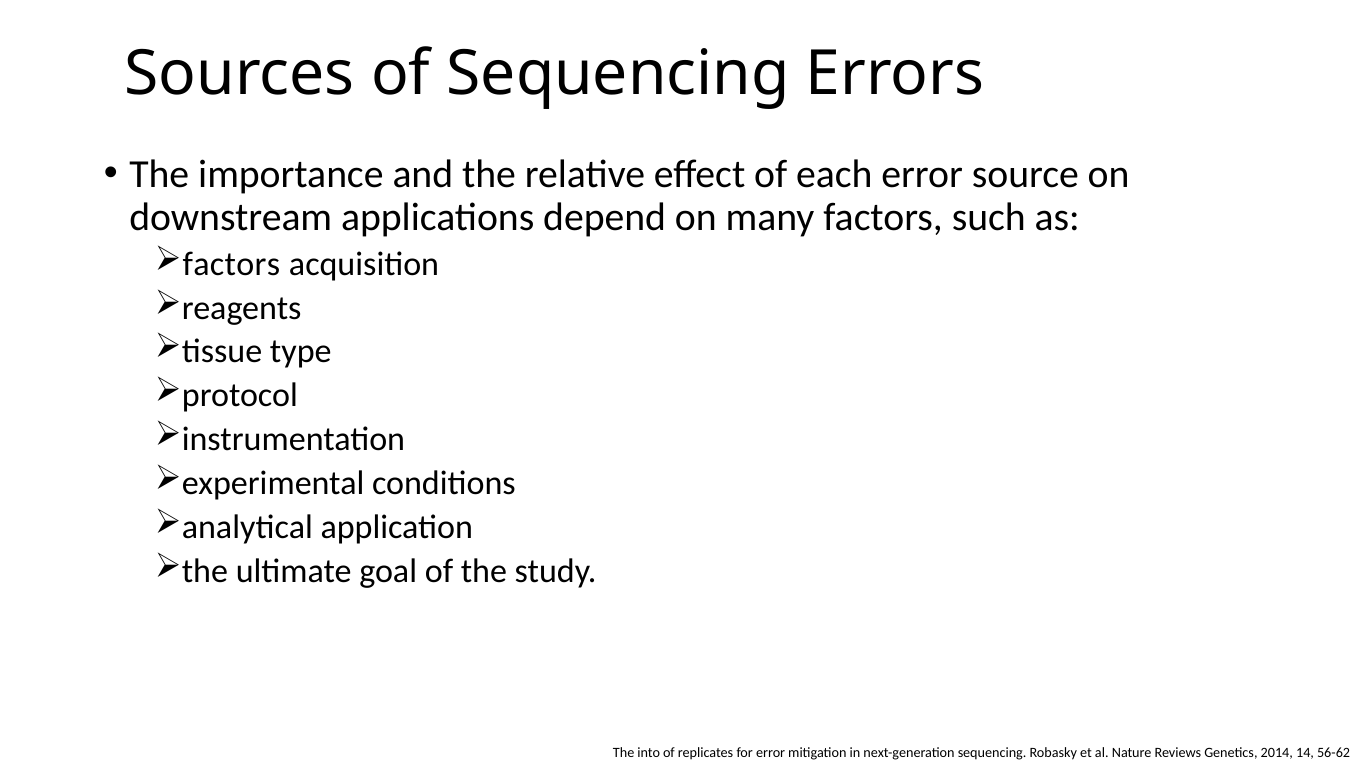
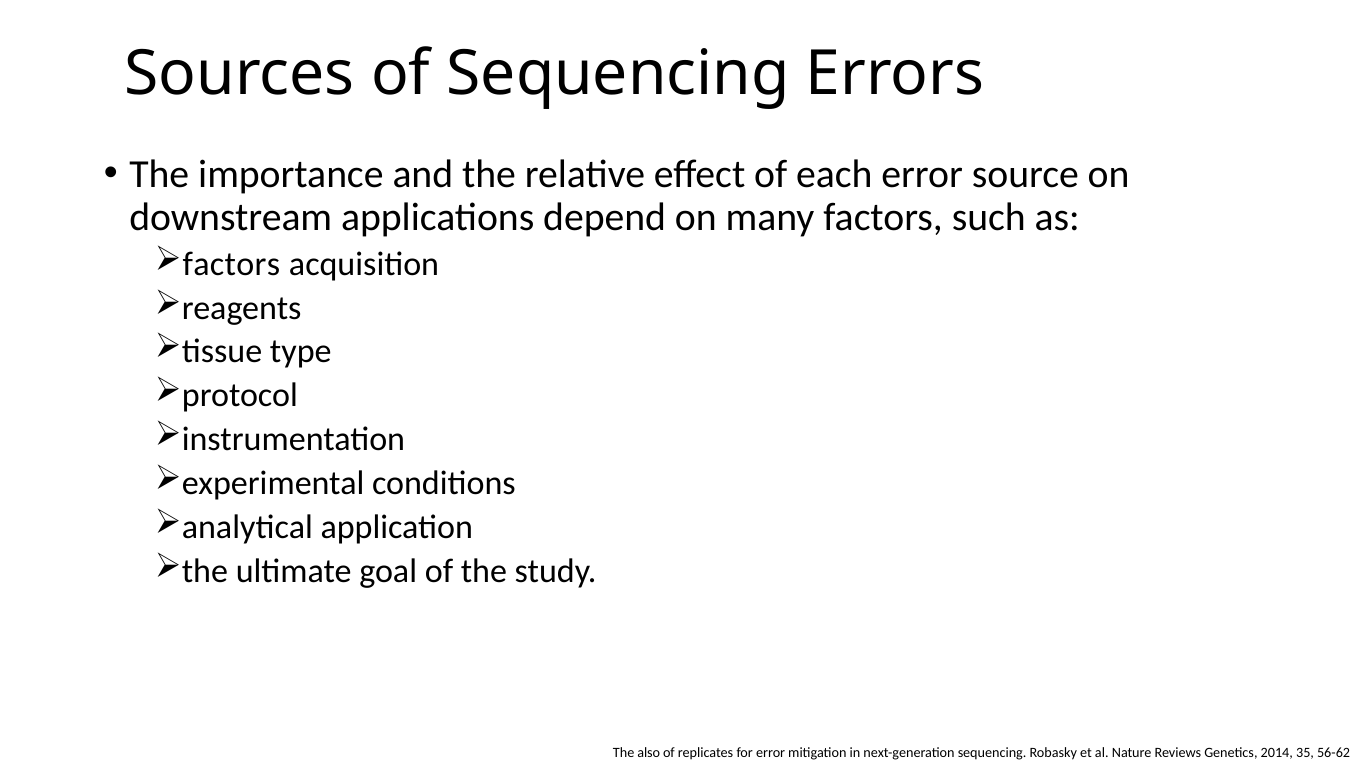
into: into -> also
14: 14 -> 35
